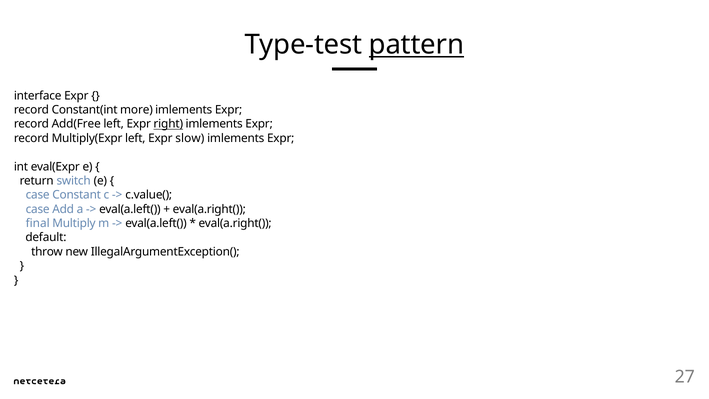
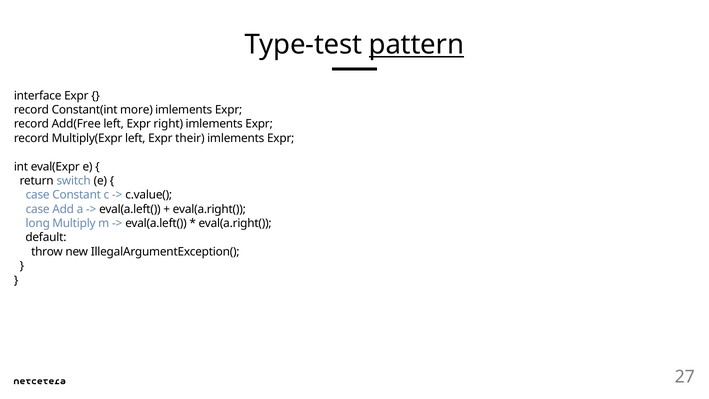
right underline: present -> none
slow: slow -> their
final: final -> long
